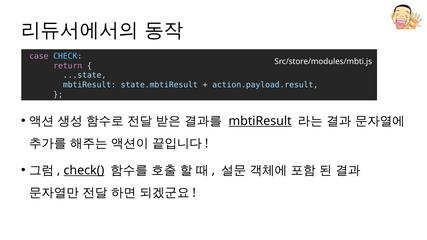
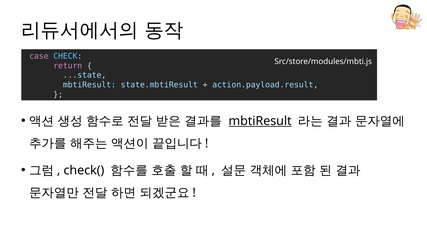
check( underline: present -> none
